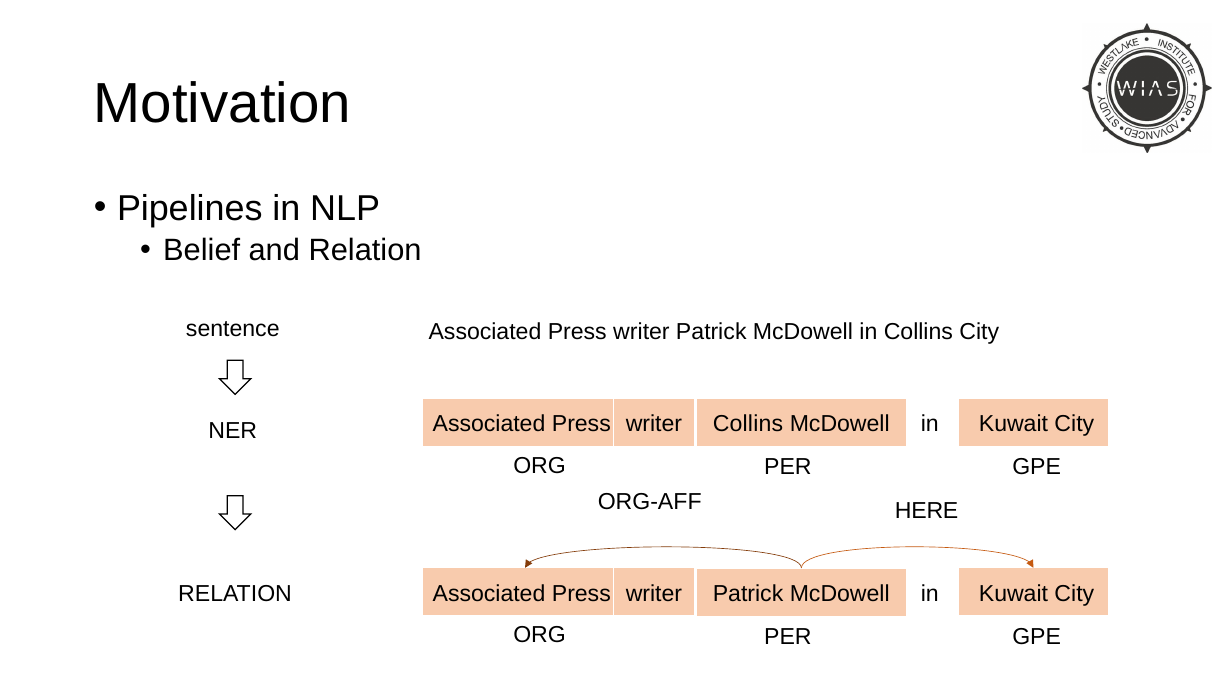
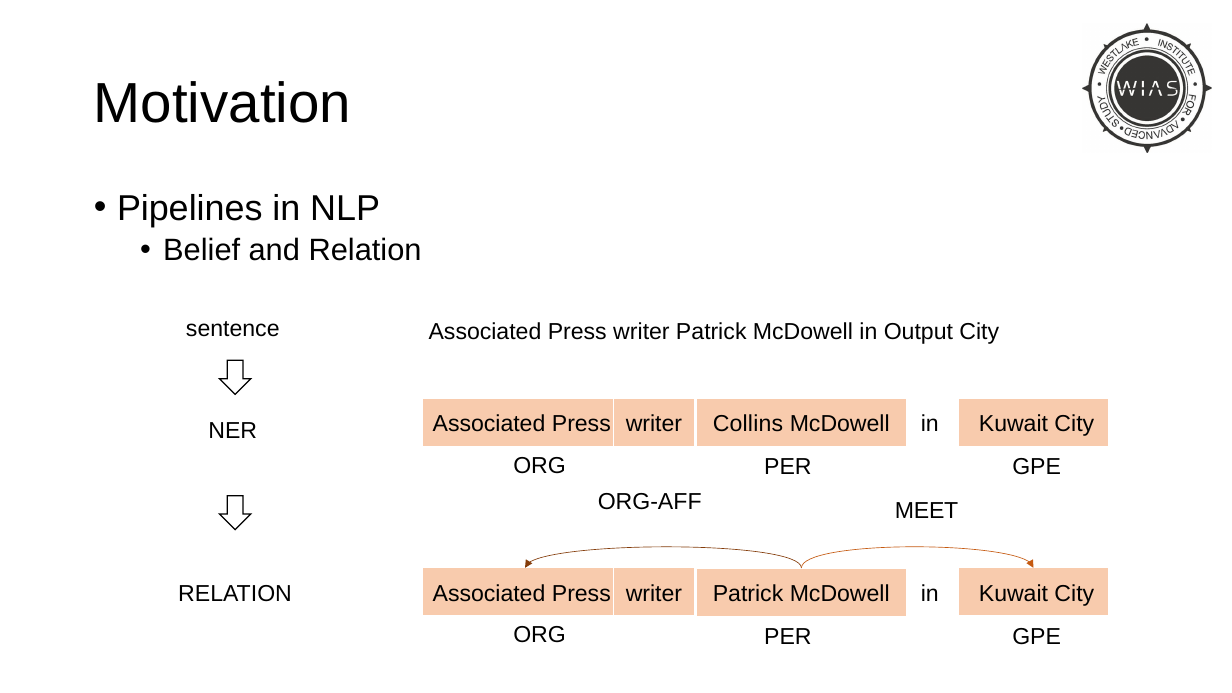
in Collins: Collins -> Output
HERE: HERE -> MEET
